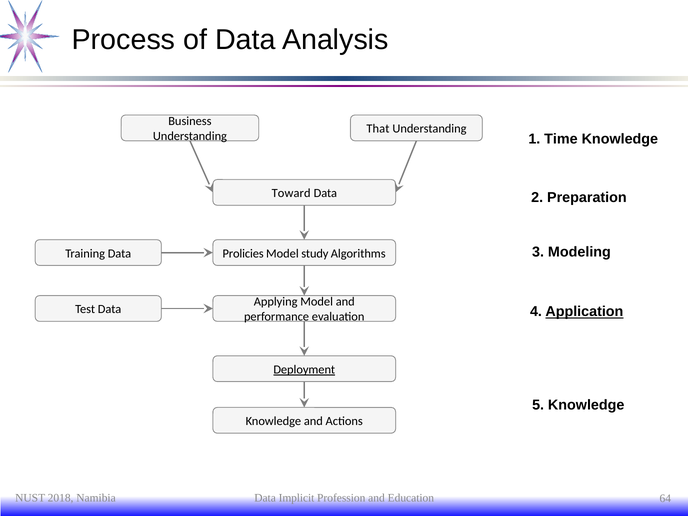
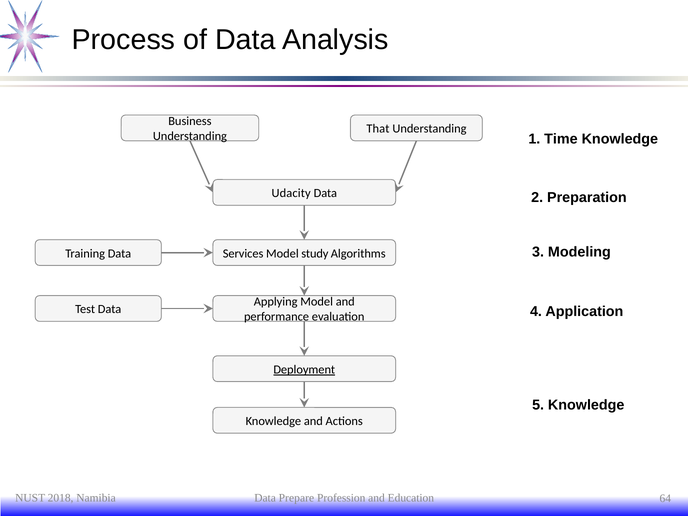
Toward: Toward -> Udacity
Prolicies: Prolicies -> Services
Application underline: present -> none
Implicit: Implicit -> Prepare
